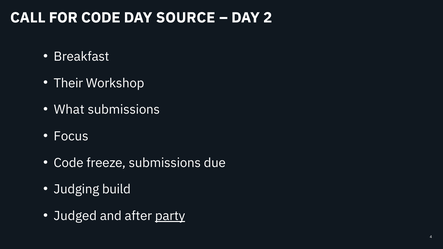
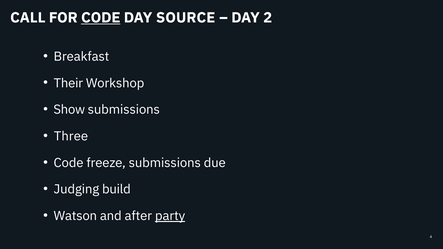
CODE at (101, 18) underline: none -> present
What: What -> Show
Focus: Focus -> Three
Judged: Judged -> Watson
